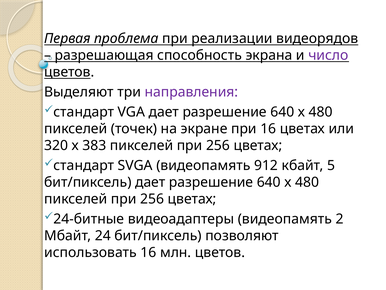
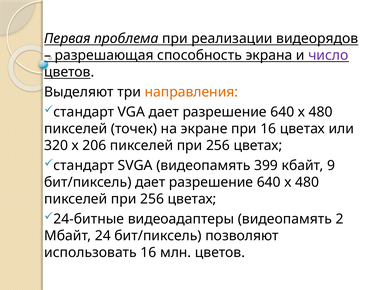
направления colour: purple -> orange
383: 383 -> 206
912: 912 -> 399
5: 5 -> 9
